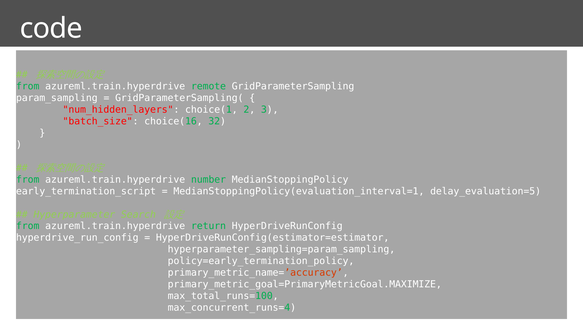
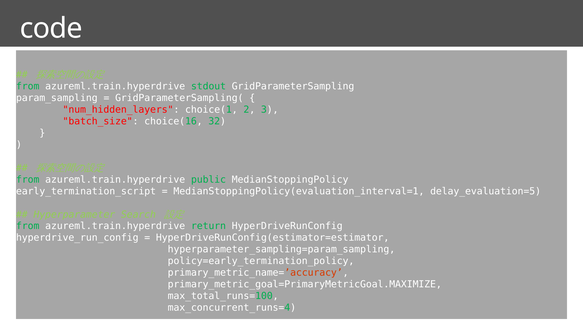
remote: remote -> stdout
number: number -> public
